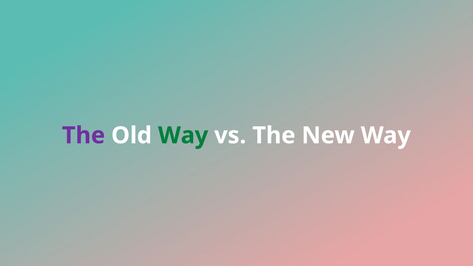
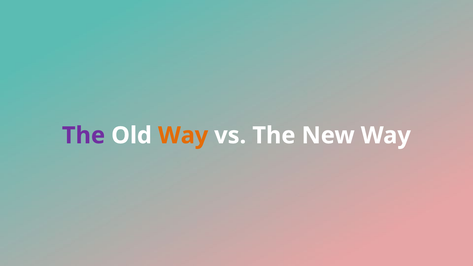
Way at (183, 136) colour: green -> orange
